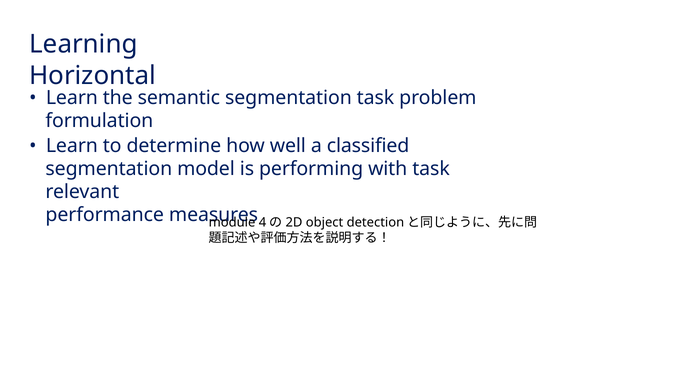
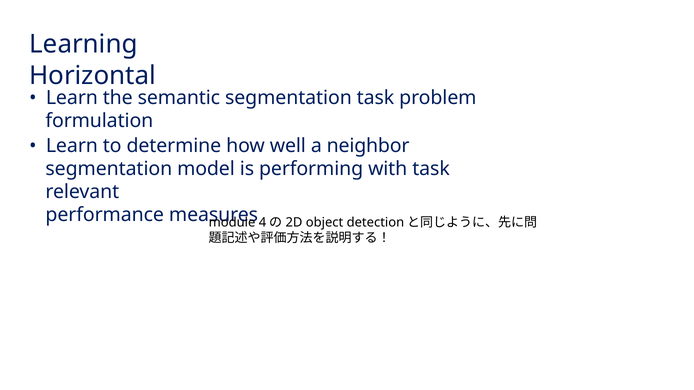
classified: classified -> neighbor
